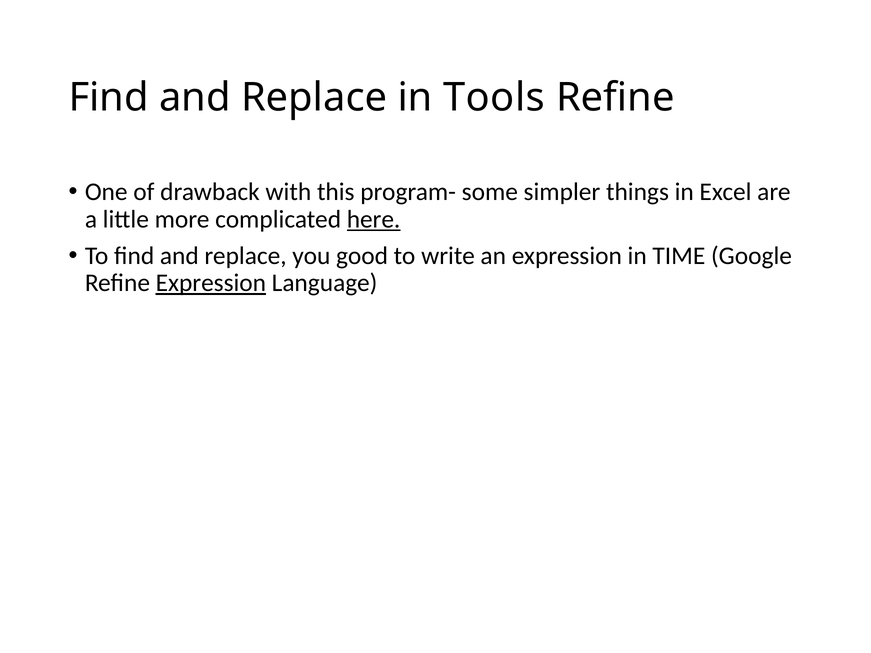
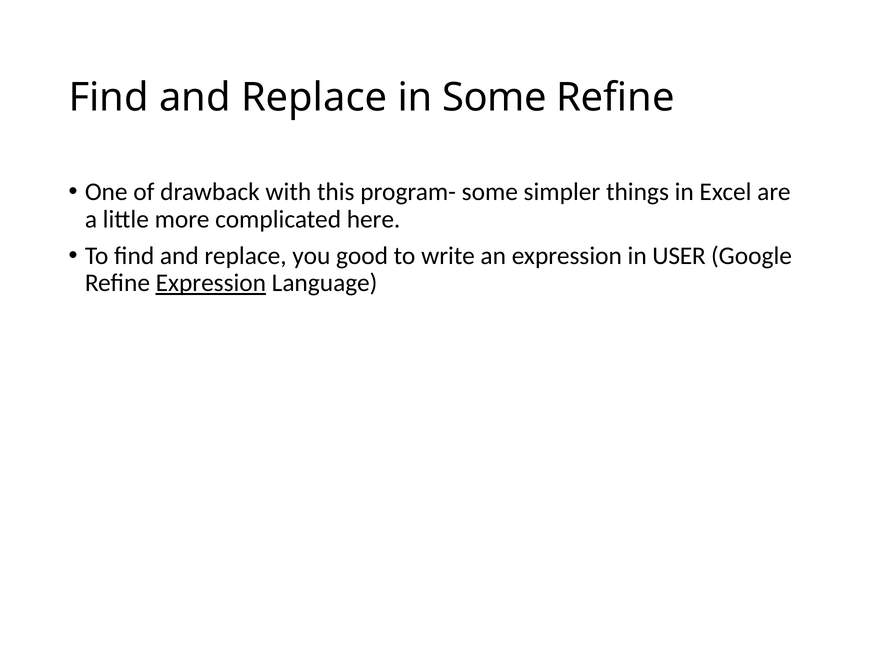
in Tools: Tools -> Some
here underline: present -> none
TIME: TIME -> USER
